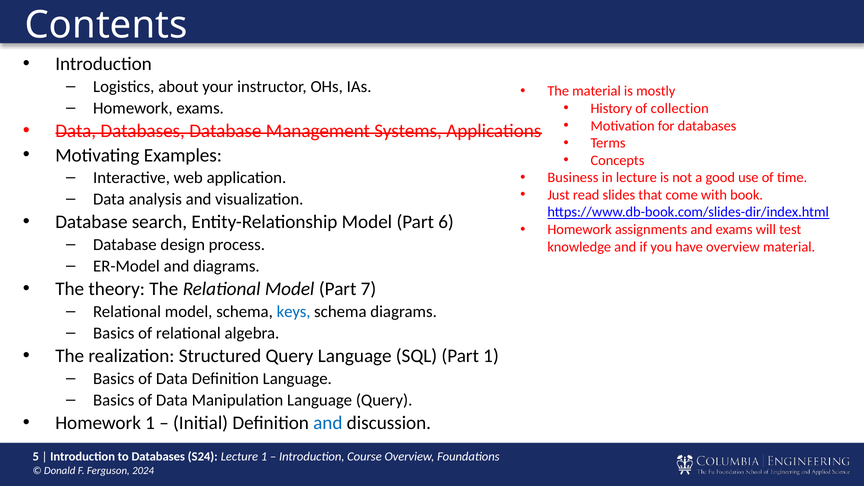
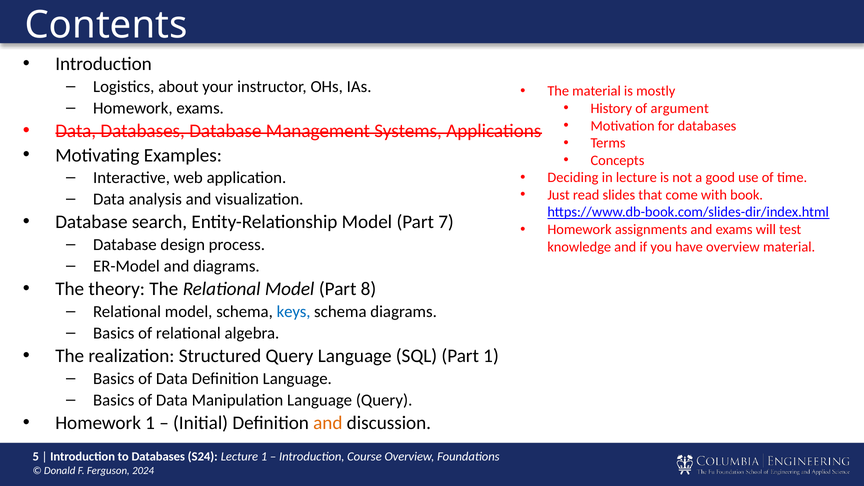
collection: collection -> argument
Business: Business -> Deciding
6: 6 -> 7
7: 7 -> 8
and at (328, 423) colour: blue -> orange
